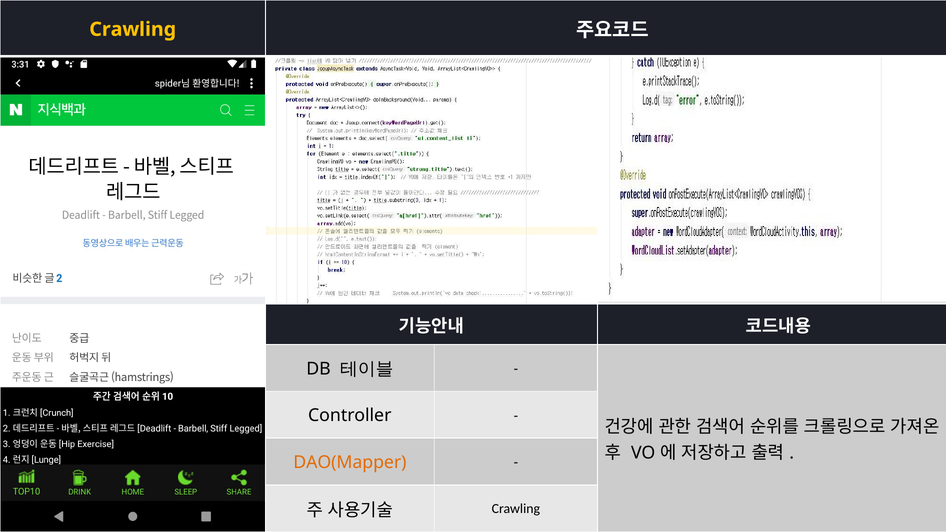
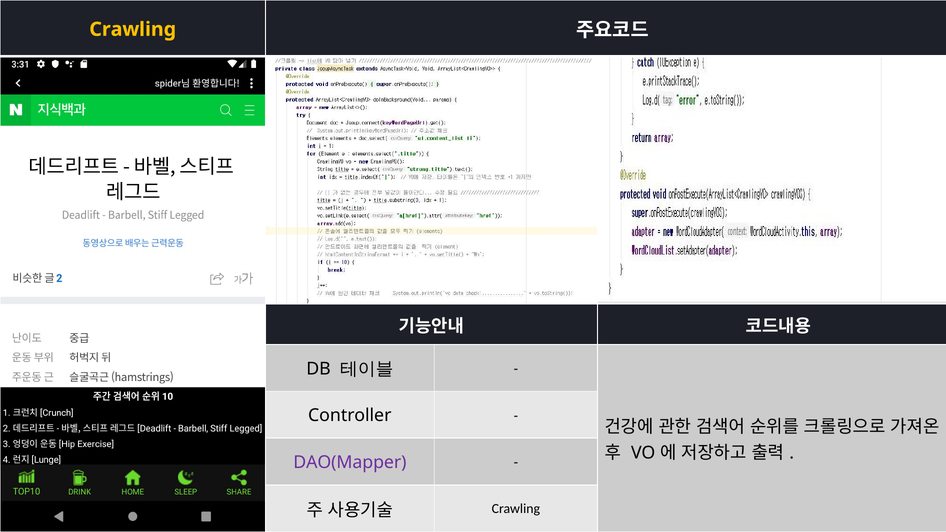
DAO(Mapper colour: orange -> purple
